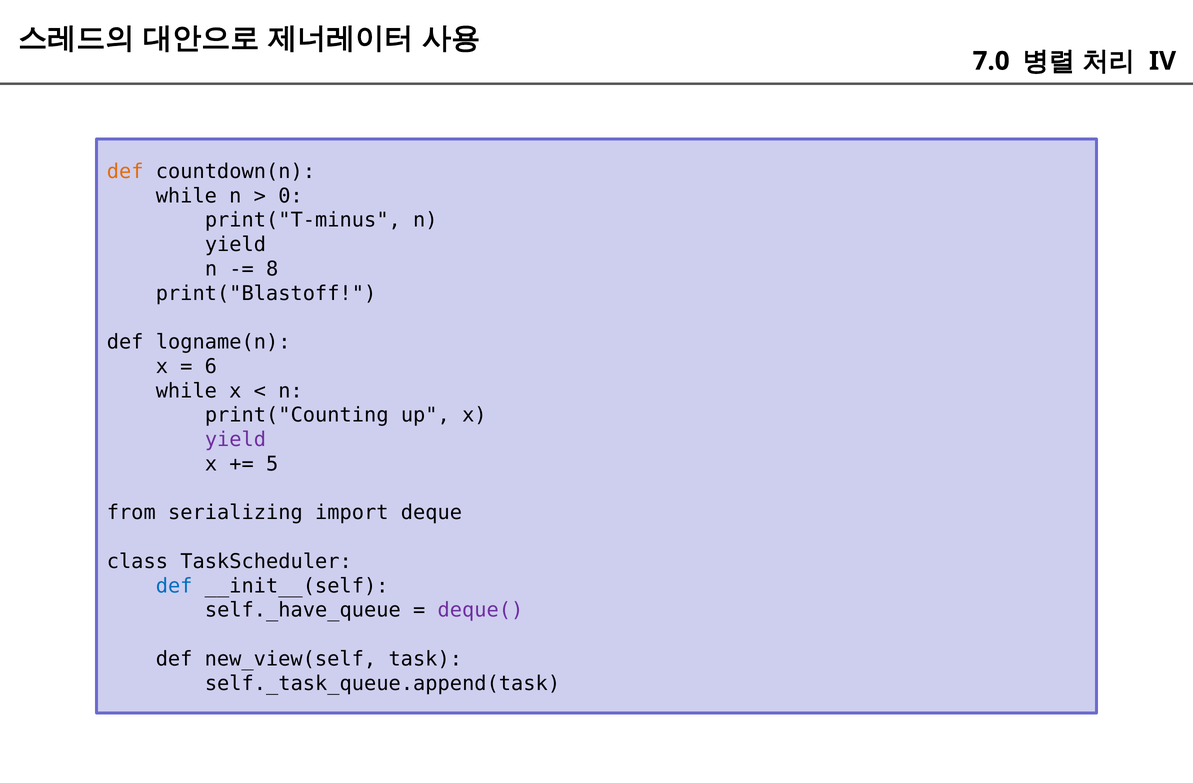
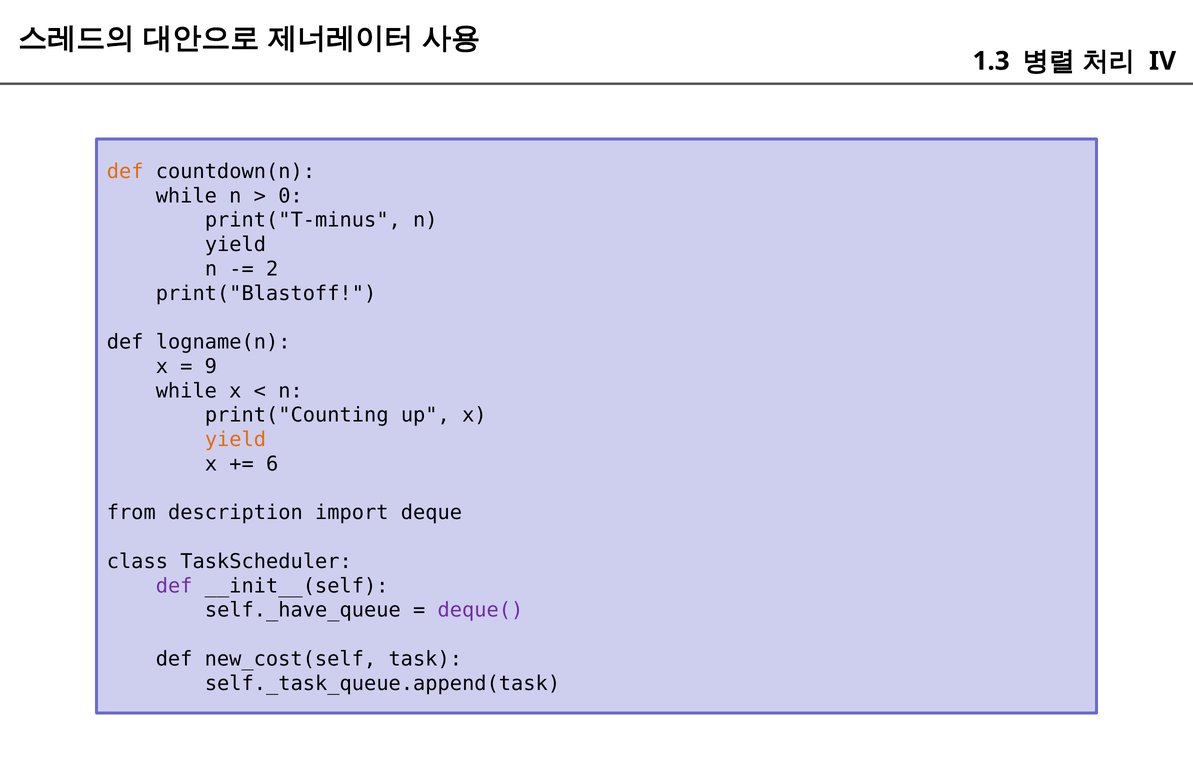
7.0: 7.0 -> 1.3
8: 8 -> 2
6: 6 -> 9
yield at (235, 440) colour: purple -> orange
5: 5 -> 6
serializing: serializing -> description
def at (174, 586) colour: blue -> purple
new_view(self: new_view(self -> new_cost(self
